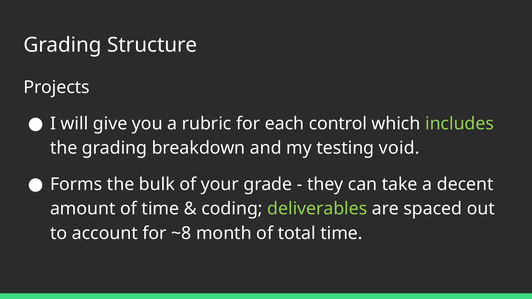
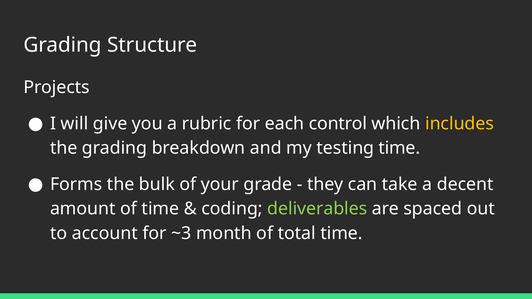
includes colour: light green -> yellow
testing void: void -> time
~8: ~8 -> ~3
